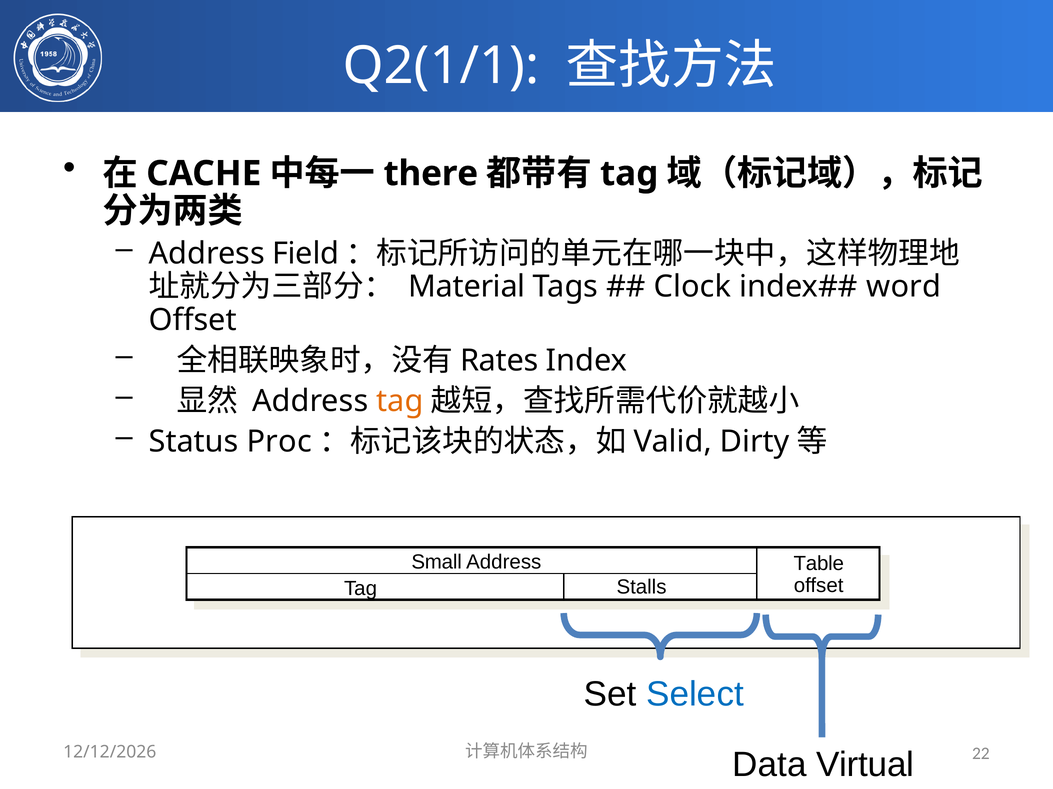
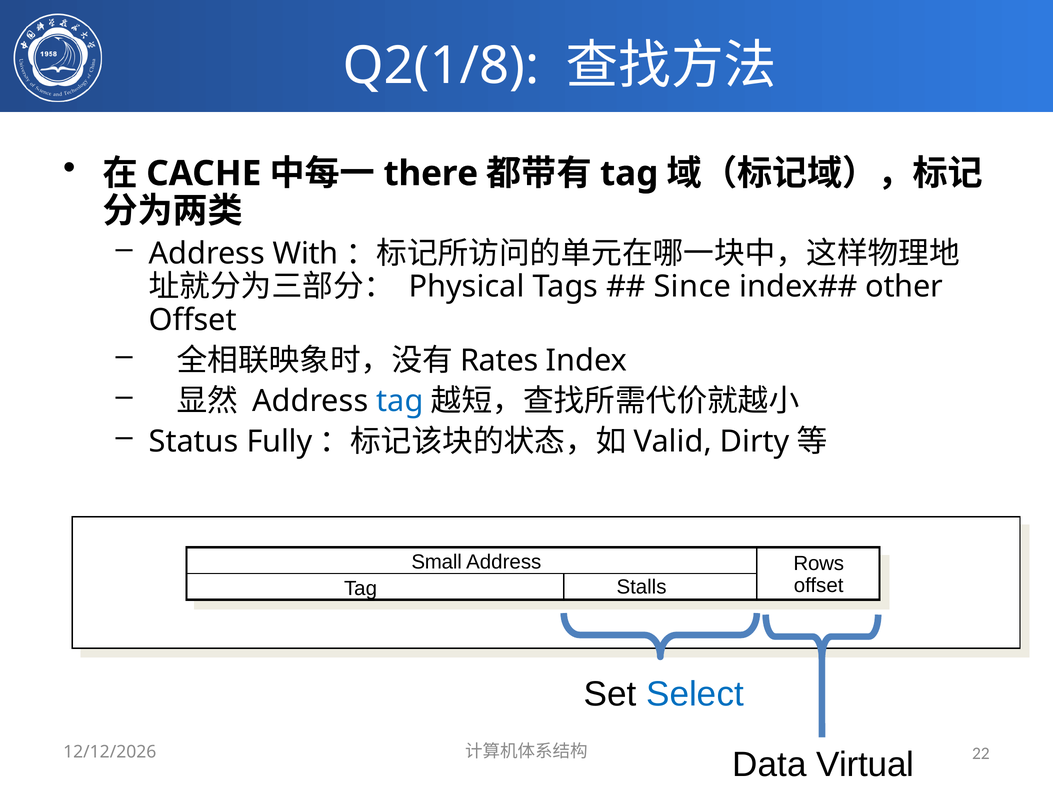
Q2(1/1: Q2(1/1 -> Q2(1/8
Field: Field -> With
Material: Material -> Physical
Clock: Clock -> Since
word: word -> other
tag at (400, 401) colour: orange -> blue
Proc: Proc -> Fully
Table: Table -> Rows
